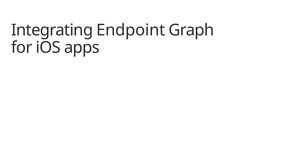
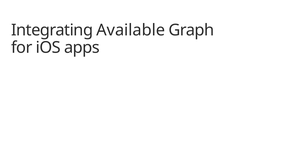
Endpoint: Endpoint -> Available
